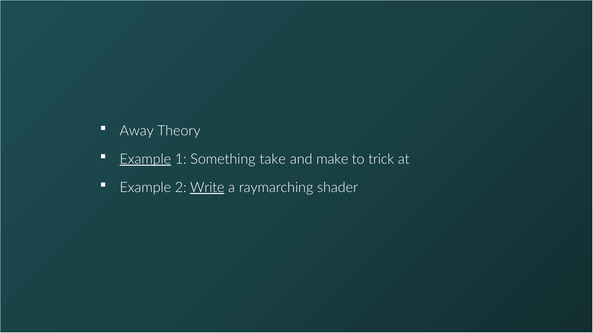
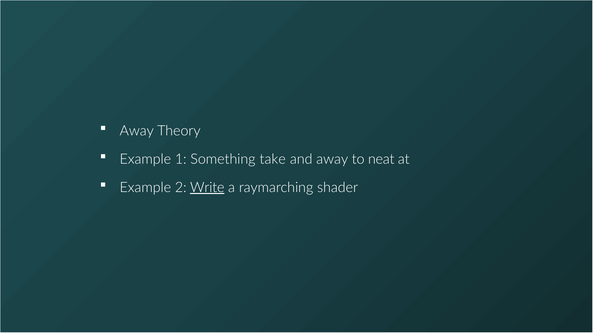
Example at (145, 159) underline: present -> none
and make: make -> away
trick: trick -> neat
